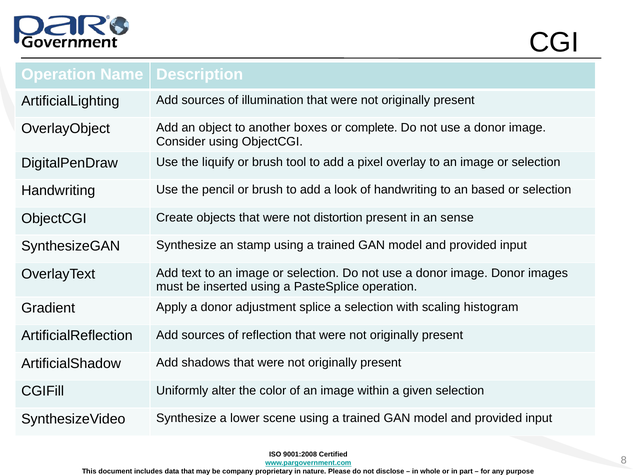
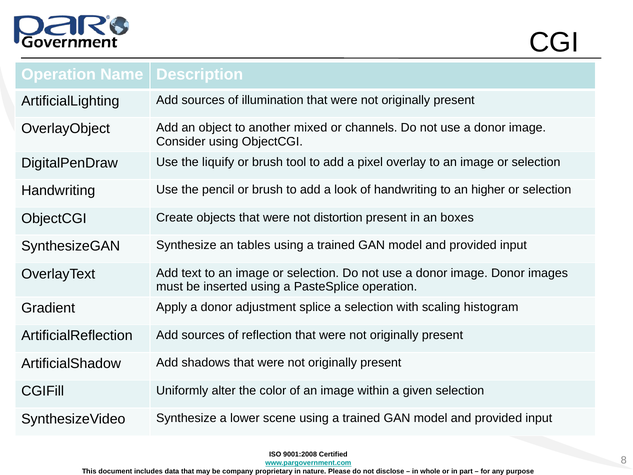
boxes: boxes -> mixed
complete: complete -> channels
based: based -> higher
sense: sense -> boxes
stamp: stamp -> tables
